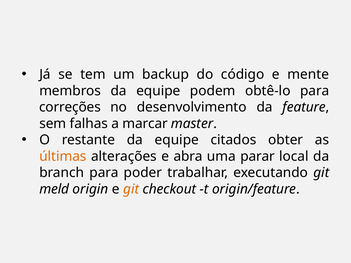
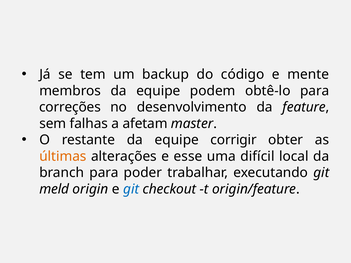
marcar: marcar -> afetam
citados: citados -> corrigir
abra: abra -> esse
parar: parar -> difícil
git at (131, 189) colour: orange -> blue
